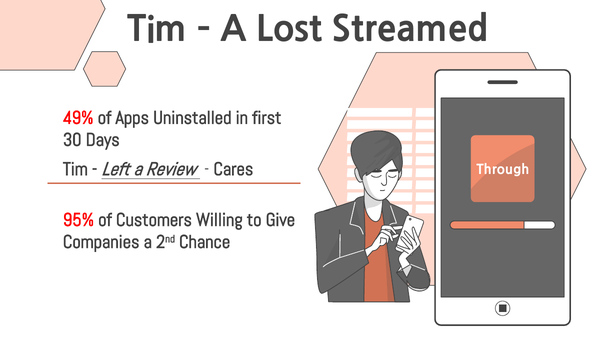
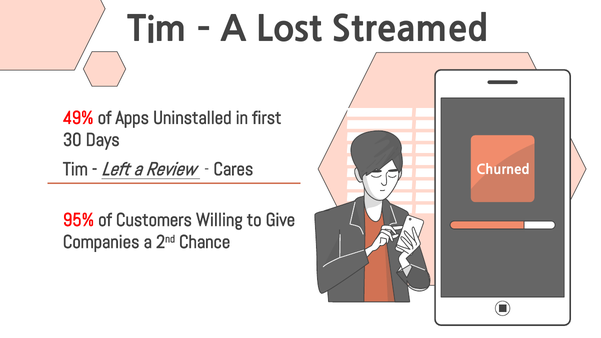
Through: Through -> Churned
